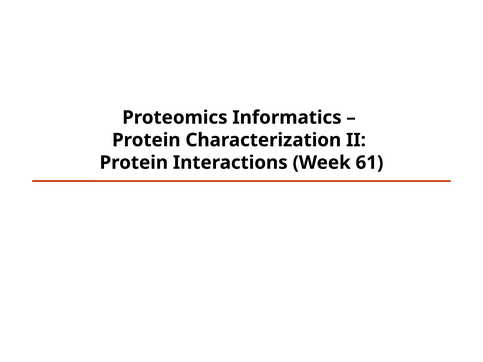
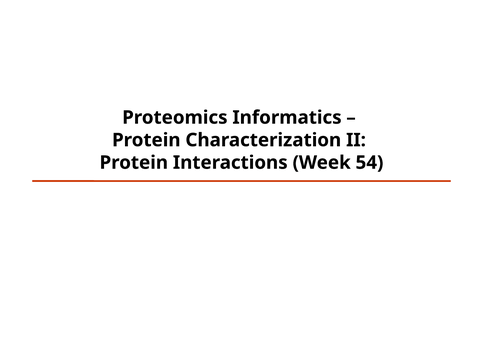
61: 61 -> 54
